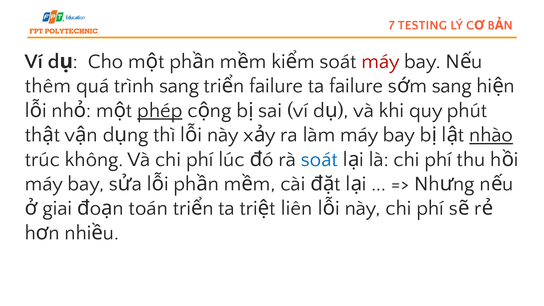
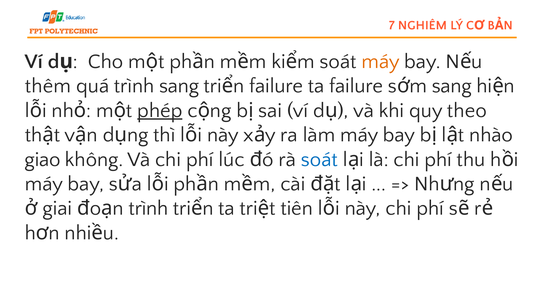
TESTING: TESTING -> NGHIÊM
máy at (381, 61) colour: red -> orange
phút: phút -> theo
nhào underline: present -> none
trúc: trúc -> giao
toán at (148, 208): toán -> trình
liên: liên -> tiên
